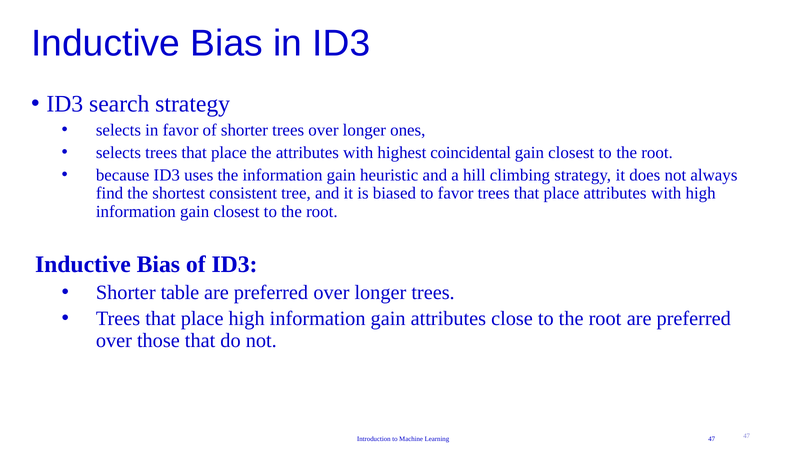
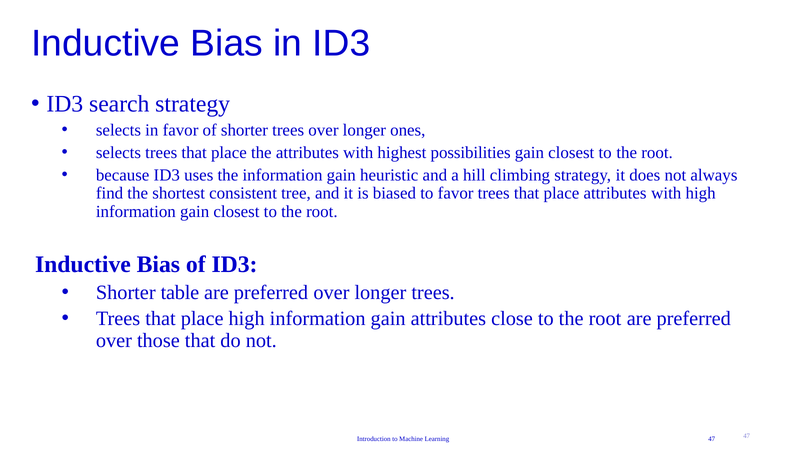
coincidental: coincidental -> possibilities
